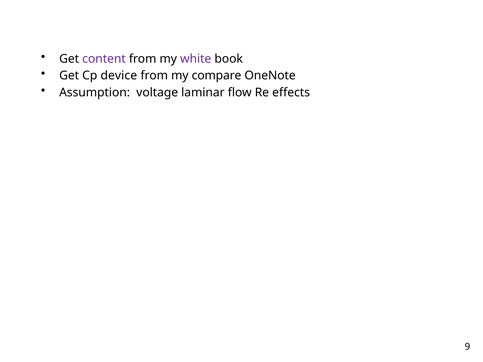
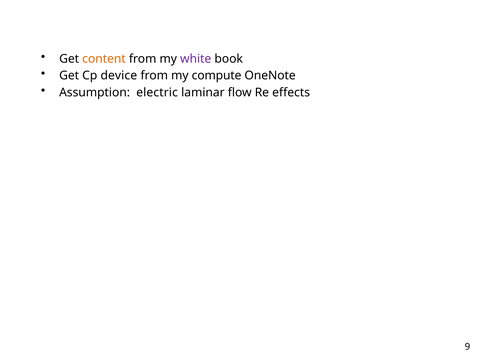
content colour: purple -> orange
compare: compare -> compute
voltage: voltage -> electric
